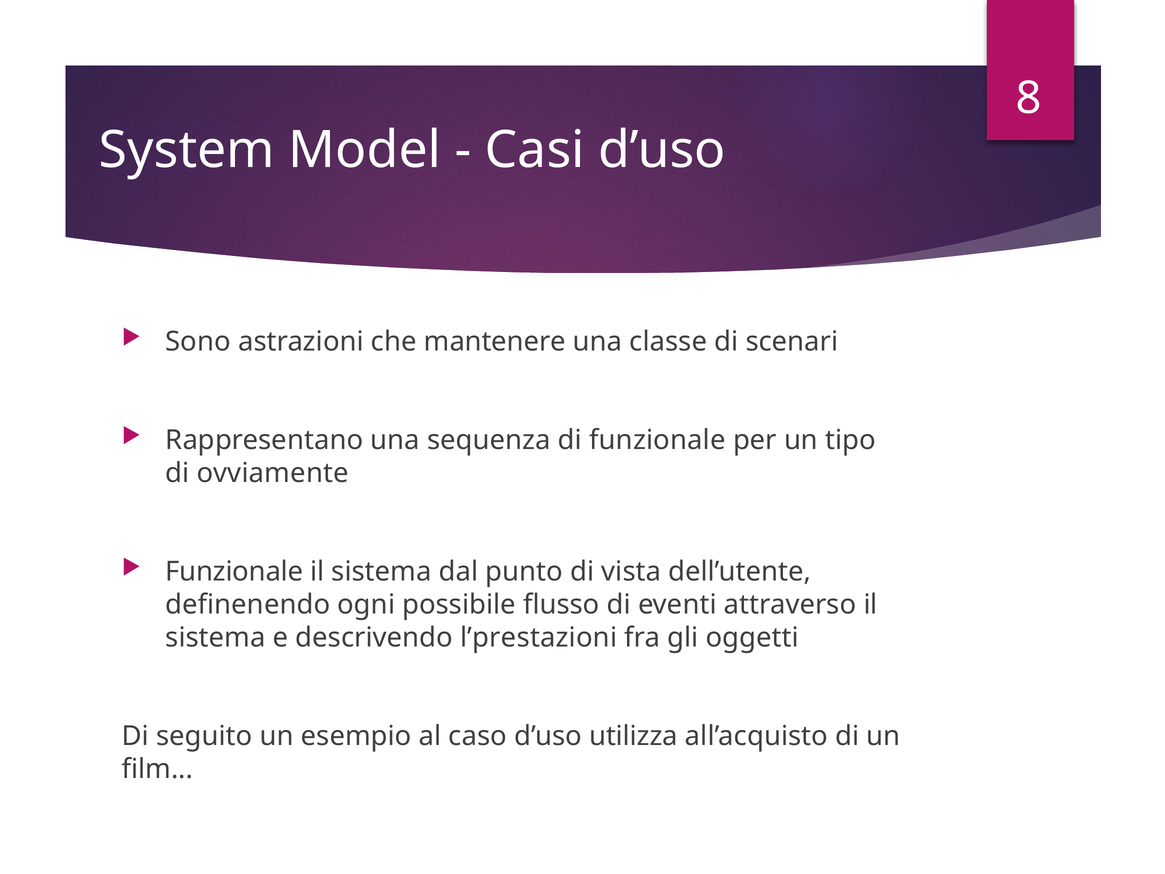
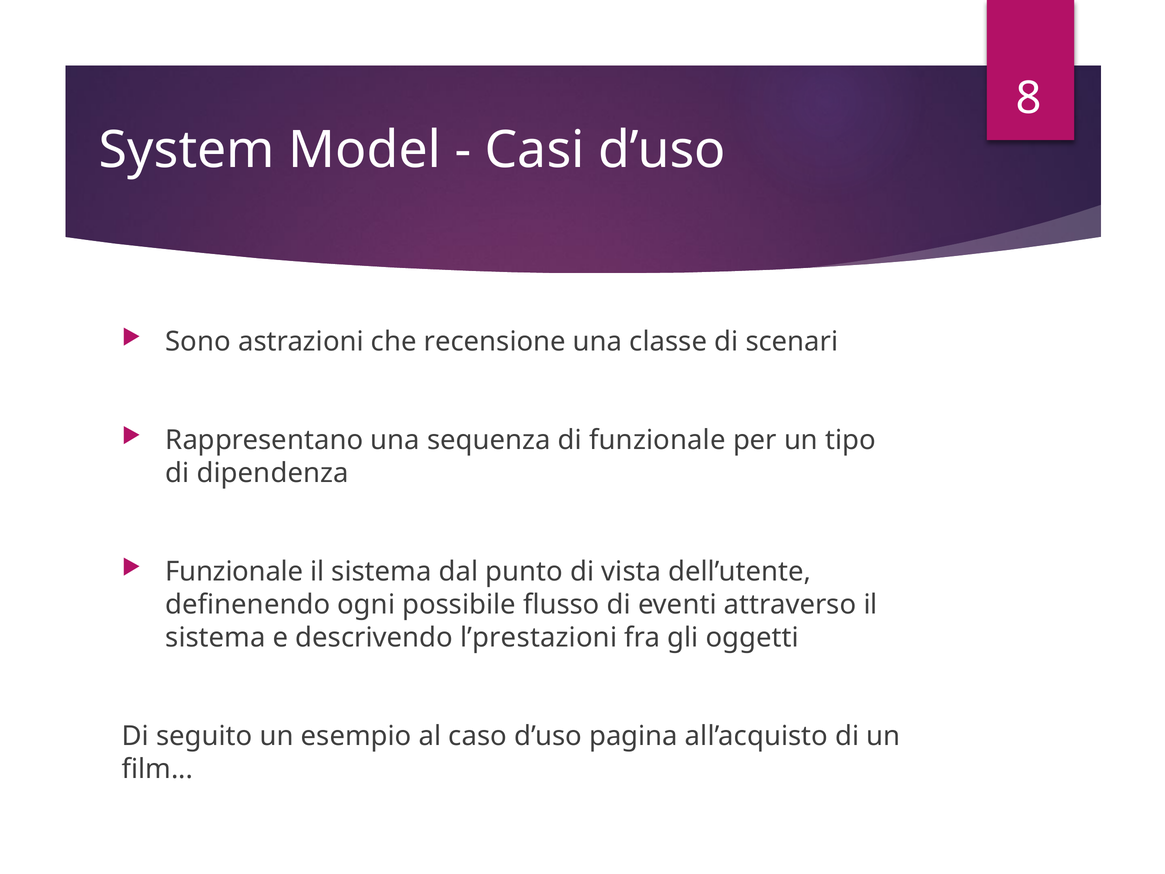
mantenere: mantenere -> recensione
ovviamente: ovviamente -> dipendenza
utilizza: utilizza -> pagina
